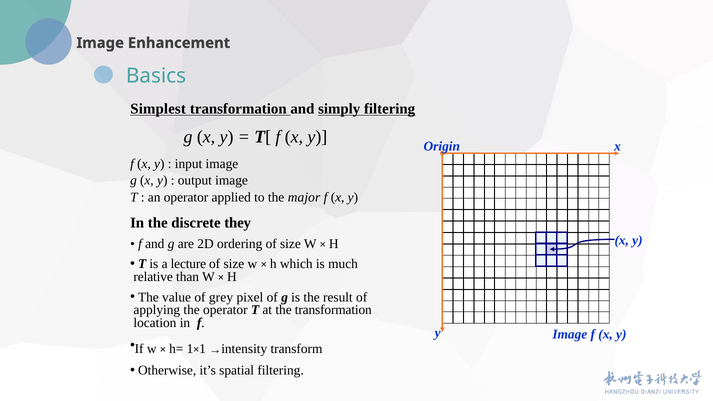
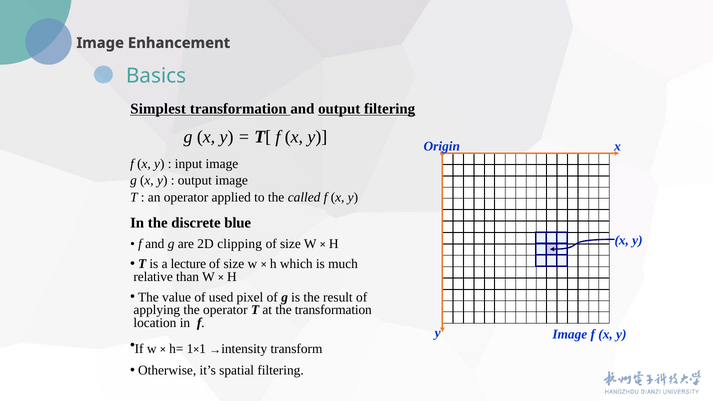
and simply: simply -> output
major: major -> called
they: they -> blue
ordering: ordering -> clipping
grey: grey -> used
